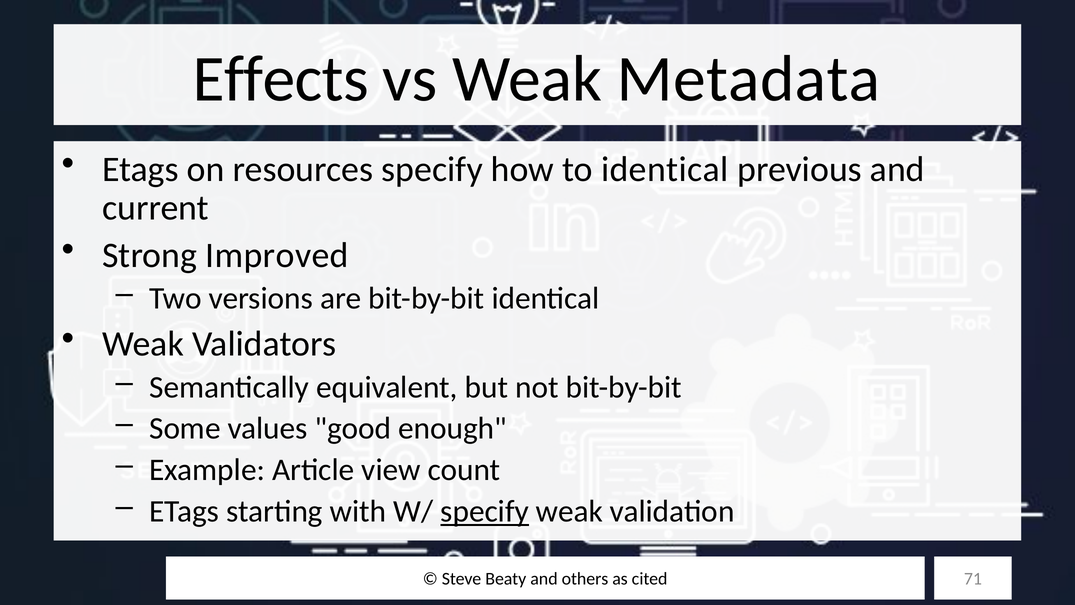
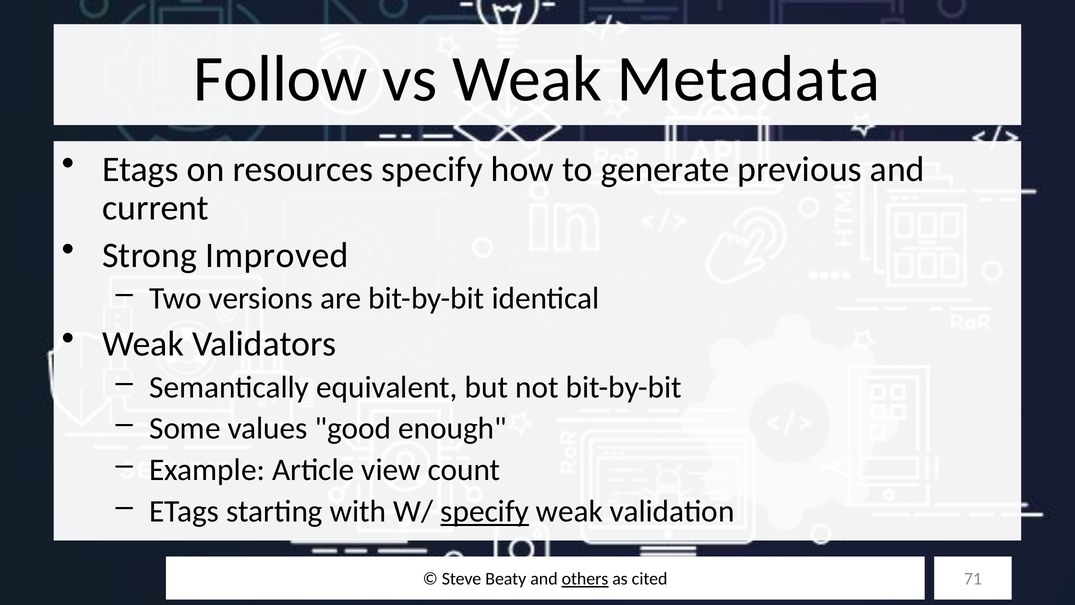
Effects: Effects -> Follow
to identical: identical -> generate
others underline: none -> present
